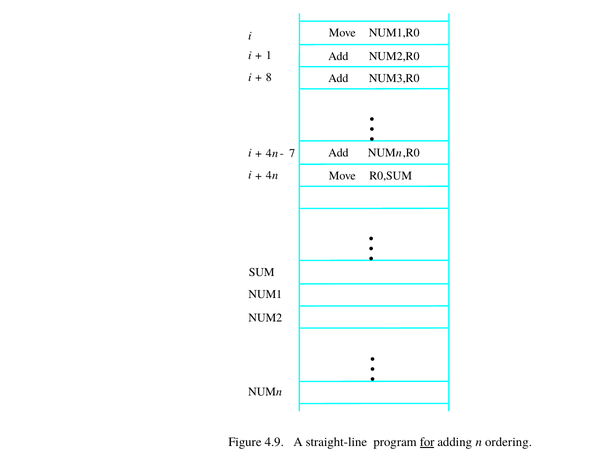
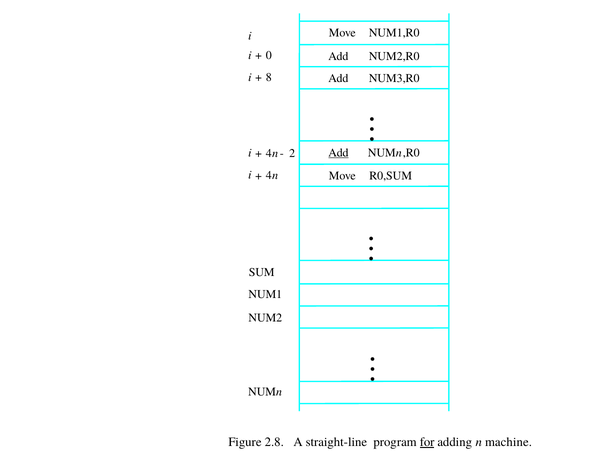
1: 1 -> 0
7: 7 -> 2
Add at (338, 153) underline: none -> present
4.9: 4.9 -> 2.8
ordering: ordering -> machine
